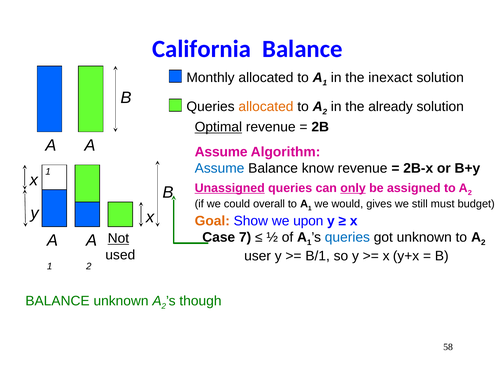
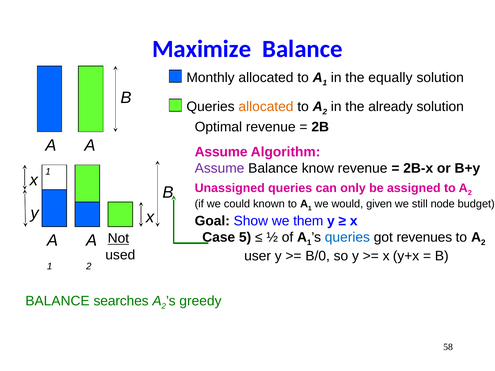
California: California -> Maximize
inexact: inexact -> equally
Optimal underline: present -> none
Assume at (220, 168) colour: blue -> purple
Unassigned underline: present -> none
only underline: present -> none
overall: overall -> known
gives: gives -> given
must: must -> node
Goal colour: orange -> black
upon: upon -> them
7: 7 -> 5
got unknown: unknown -> revenues
B/1: B/1 -> B/0
BALANCE unknown: unknown -> searches
though: though -> greedy
